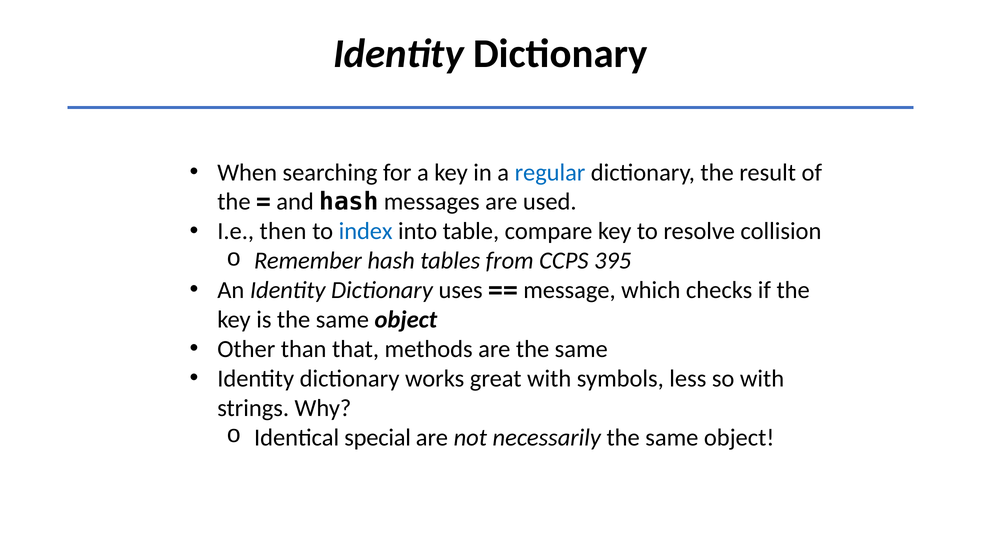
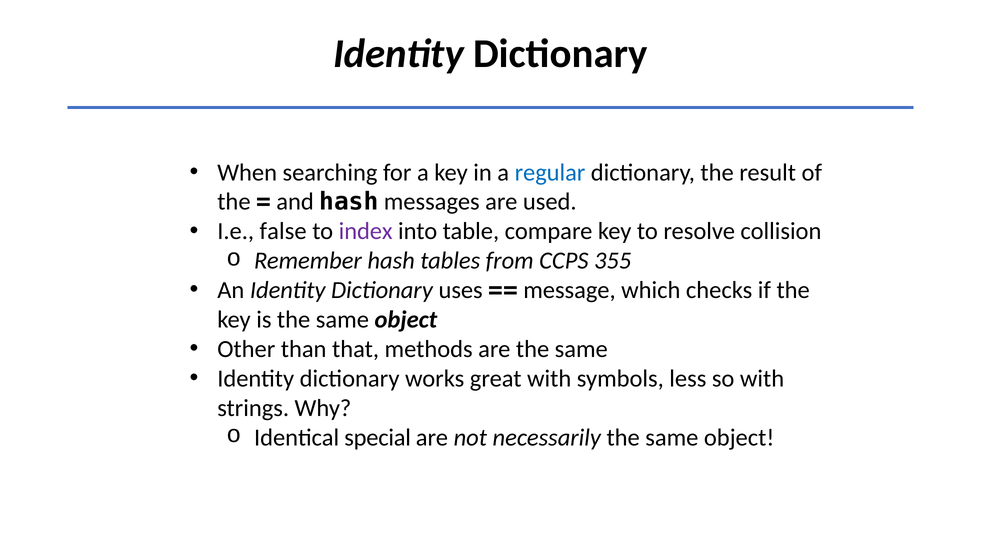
then: then -> false
index colour: blue -> purple
395: 395 -> 355
